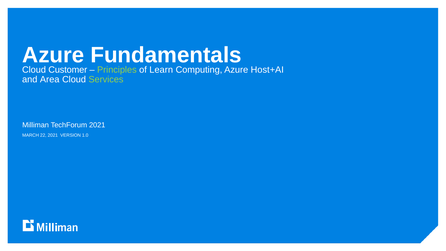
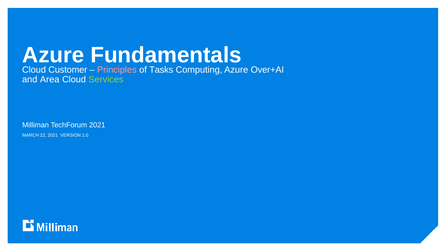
Principles colour: light green -> pink
Learn: Learn -> Tasks
Host+AI: Host+AI -> Over+AI
